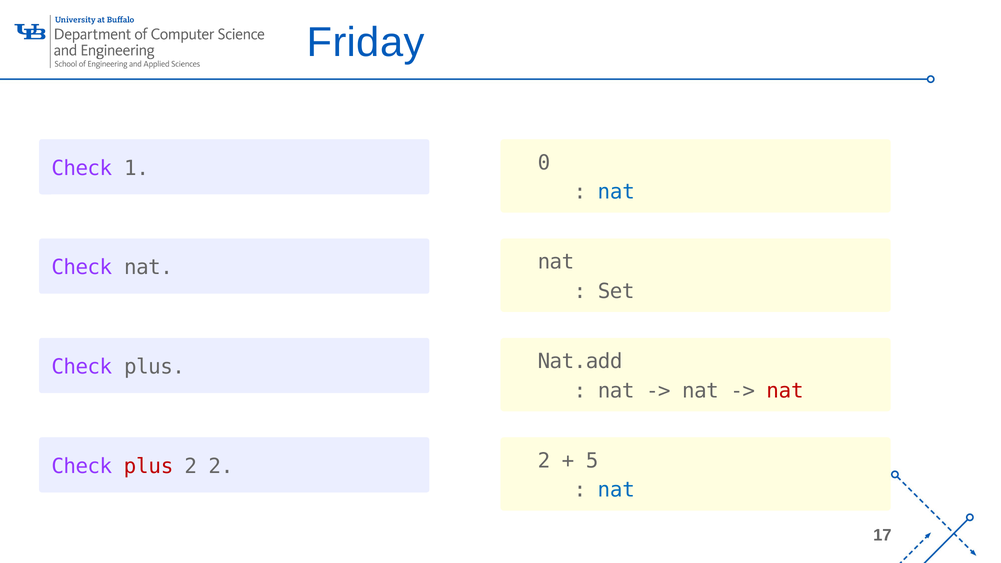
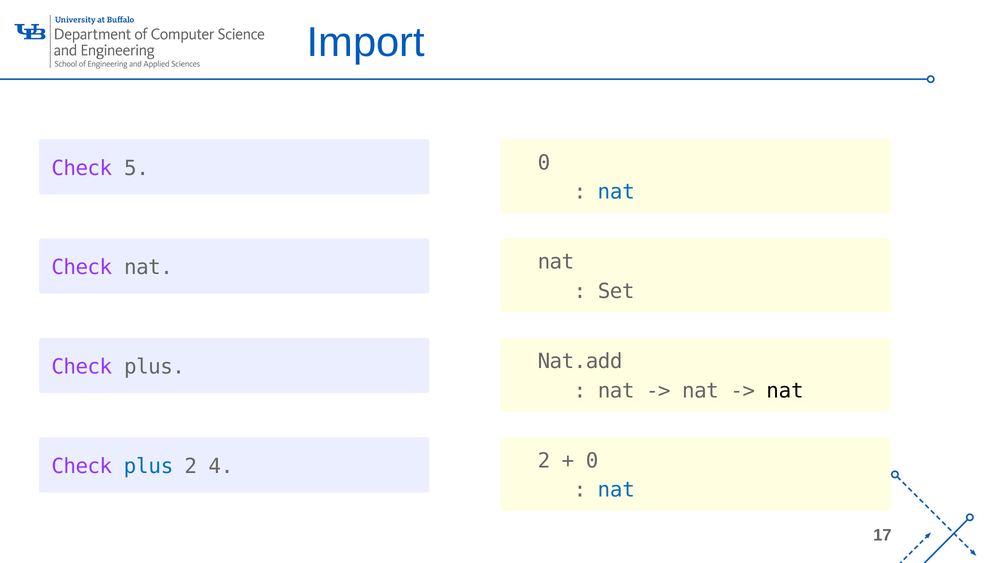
Friday: Friday -> Import
1: 1 -> 5
nat at (785, 391) colour: red -> black
plus at (149, 466) colour: red -> blue
2 at (221, 466): 2 -> 4
5 at (592, 461): 5 -> 0
